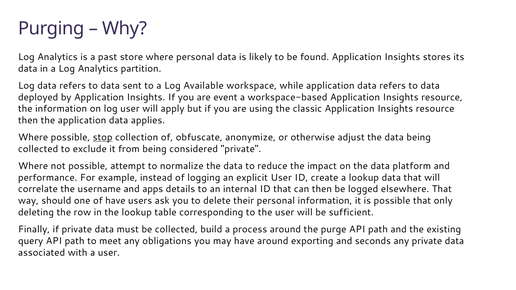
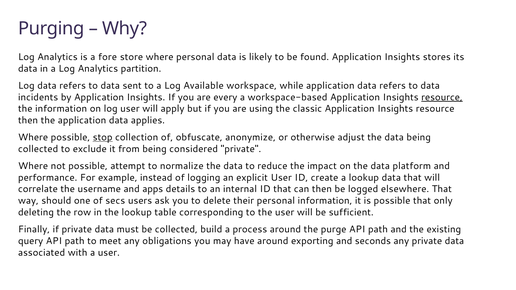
past: past -> fore
deployed: deployed -> incidents
event: event -> every
resource at (442, 97) underline: none -> present
of have: have -> secs
